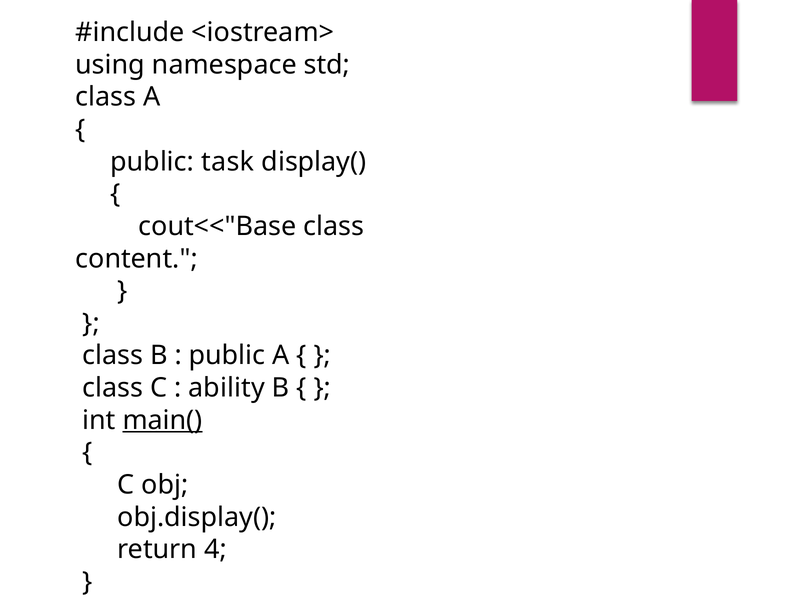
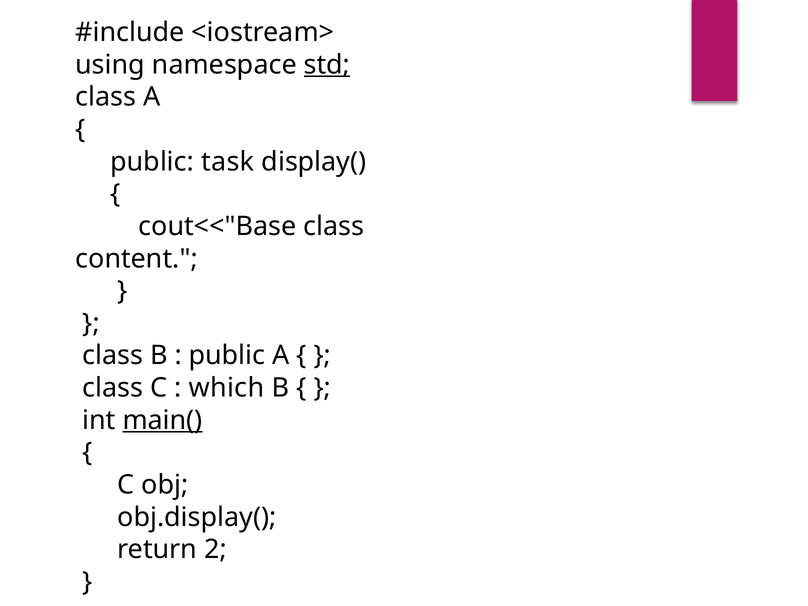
std underline: none -> present
ability: ability -> which
4: 4 -> 2
